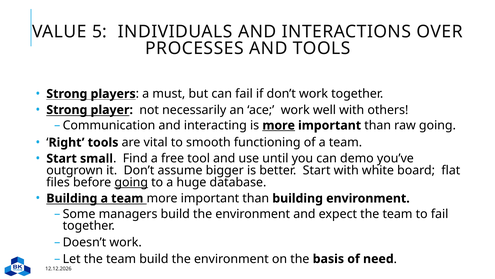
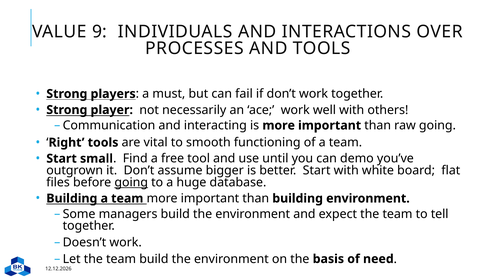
5: 5 -> 9
more at (279, 125) underline: present -> none
to fail: fail -> tell
